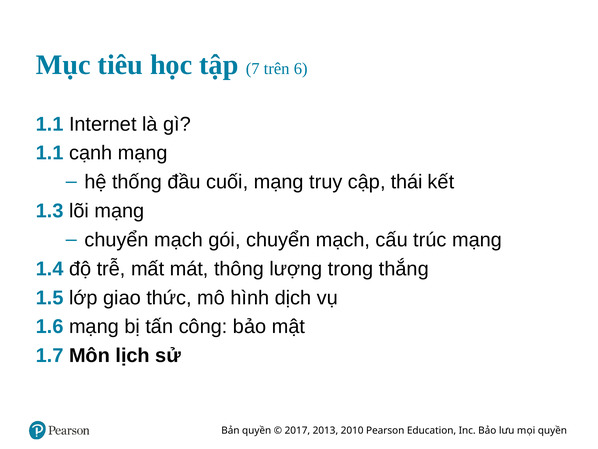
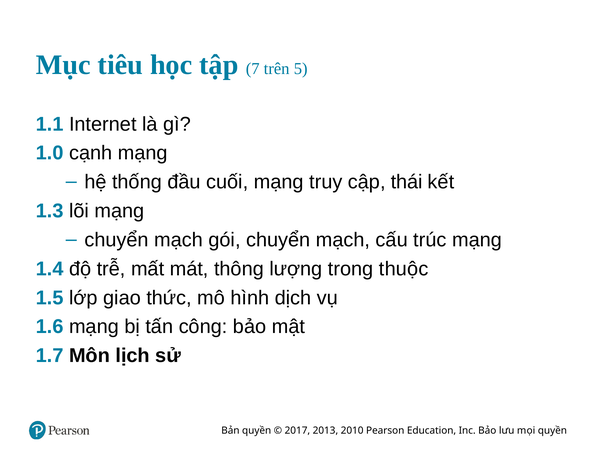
6: 6 -> 5
1.1 at (50, 153): 1.1 -> 1.0
thắng: thắng -> thuộc
